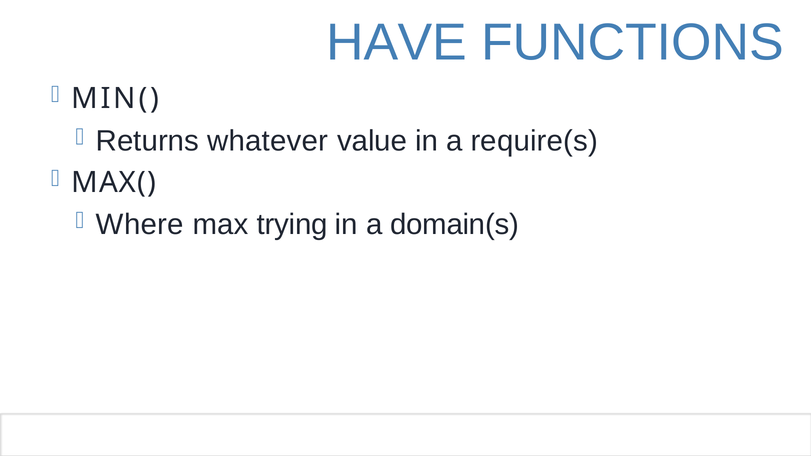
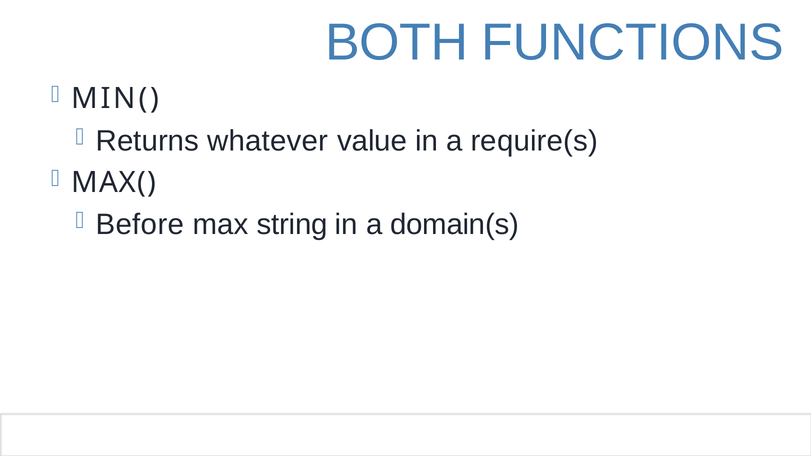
HAVE: HAVE -> BOTH
Where: Where -> Before
trying: trying -> string
